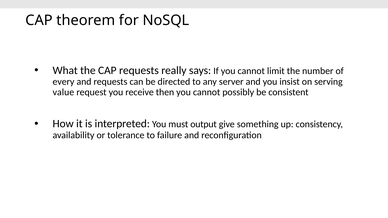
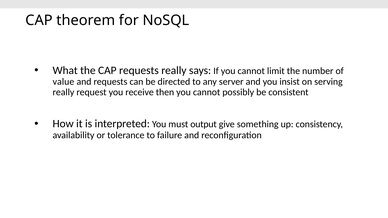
every: every -> value
value at (63, 92): value -> really
